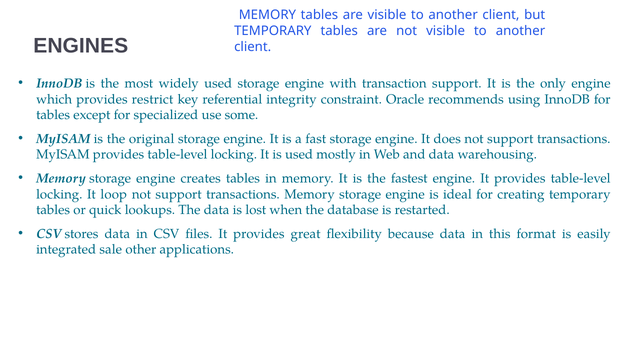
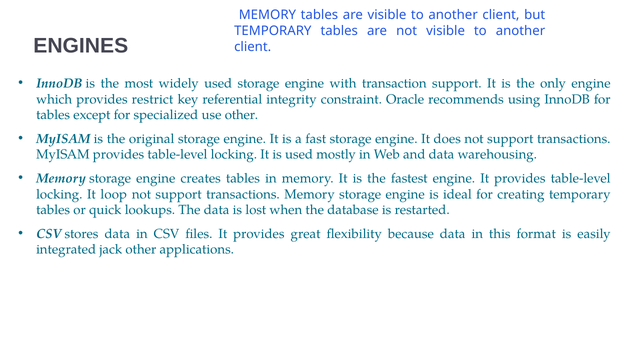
use some: some -> other
sale: sale -> jack
